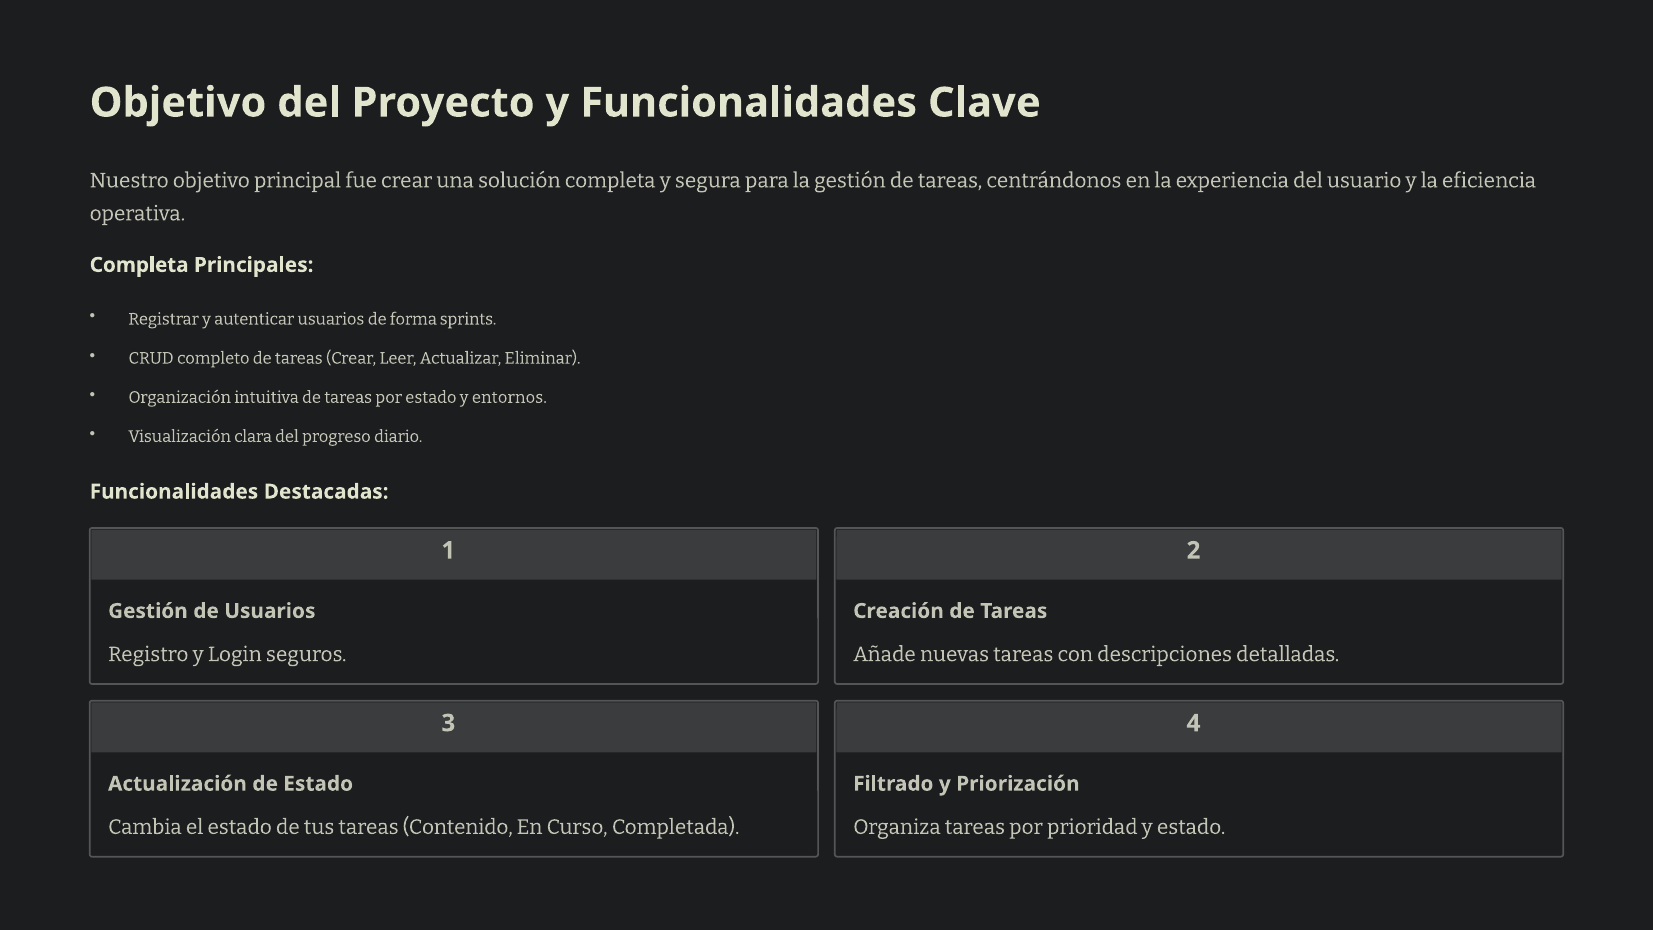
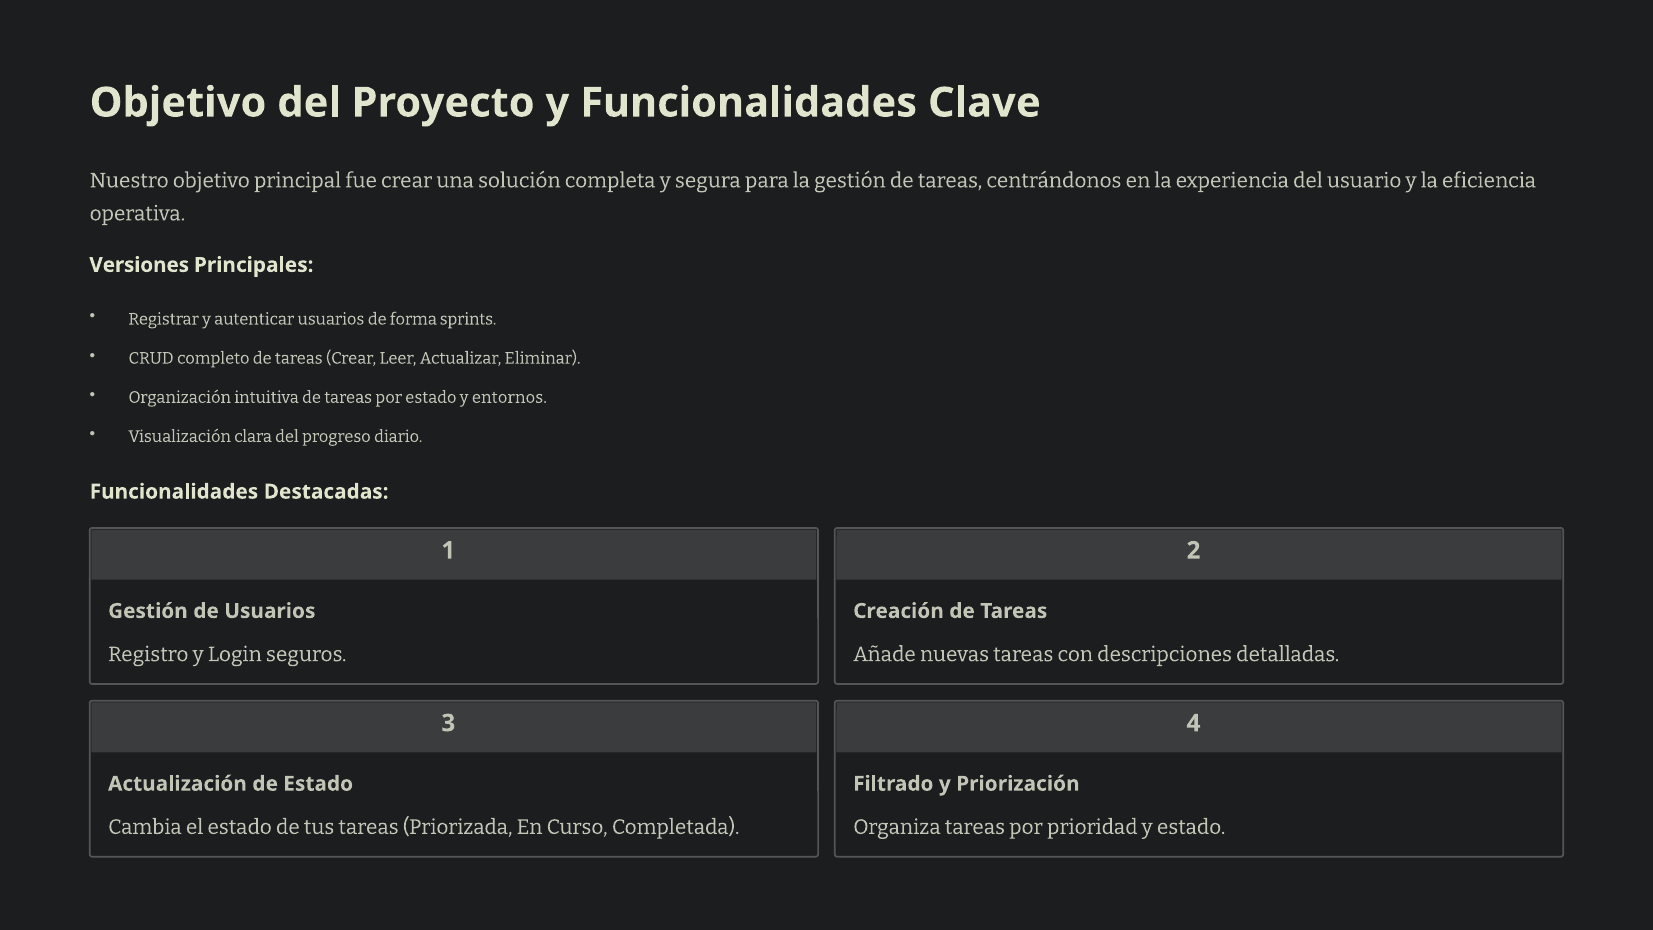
Completa at (139, 265): Completa -> Versiones
Contenido: Contenido -> Priorizada
